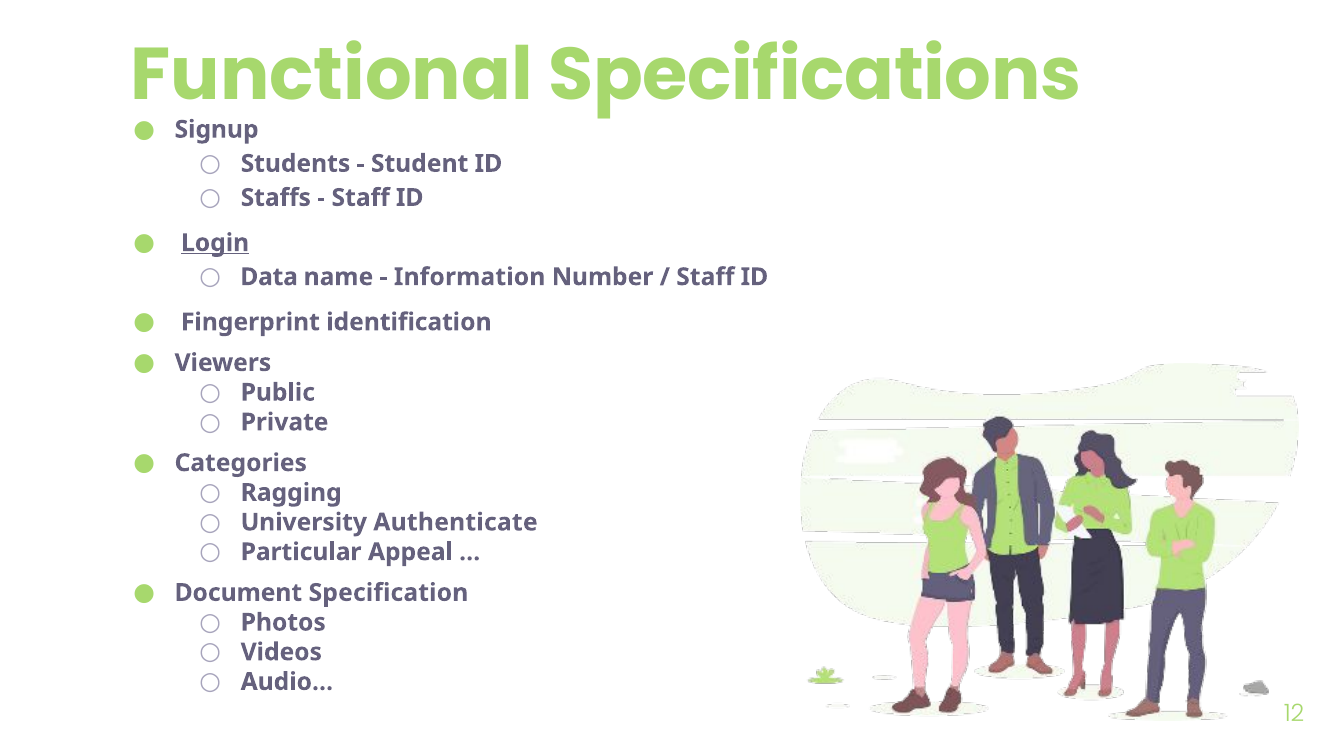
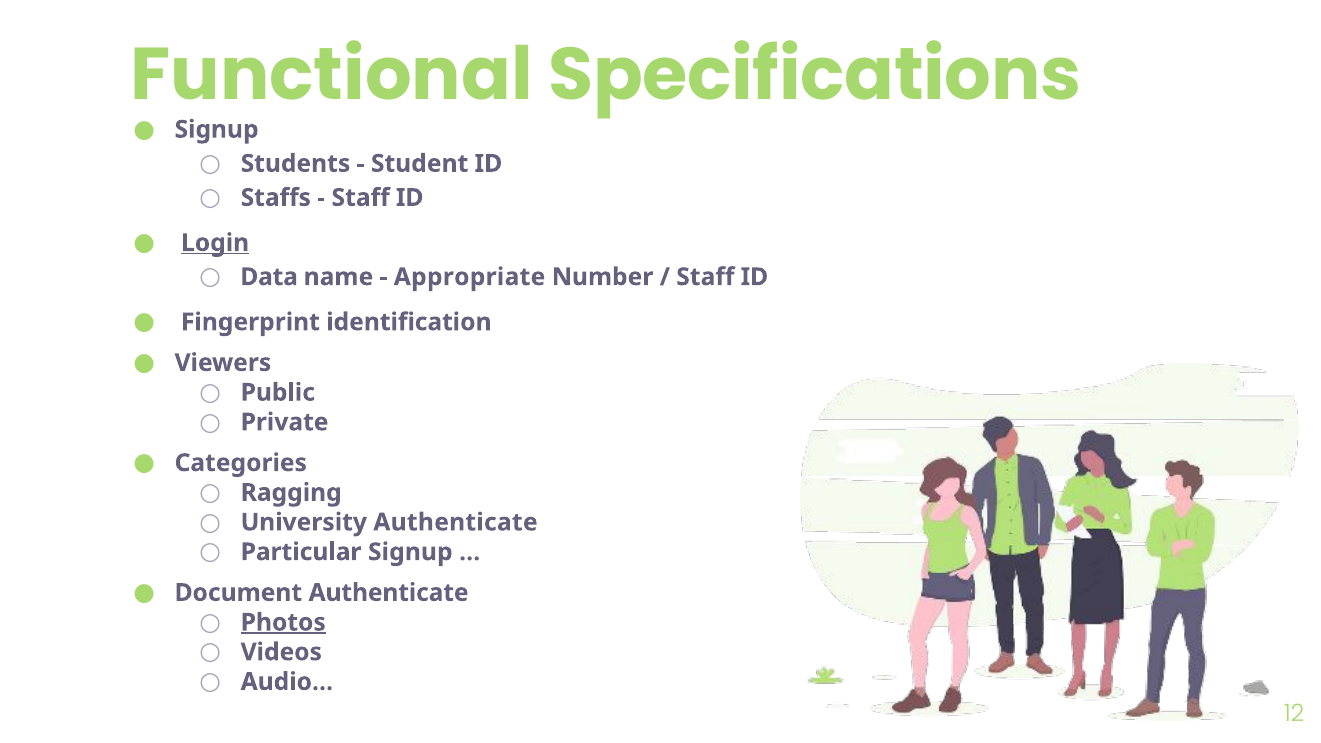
Information: Information -> Appropriate
Particular Appeal: Appeal -> Signup
Document Specification: Specification -> Authenticate
Photos underline: none -> present
